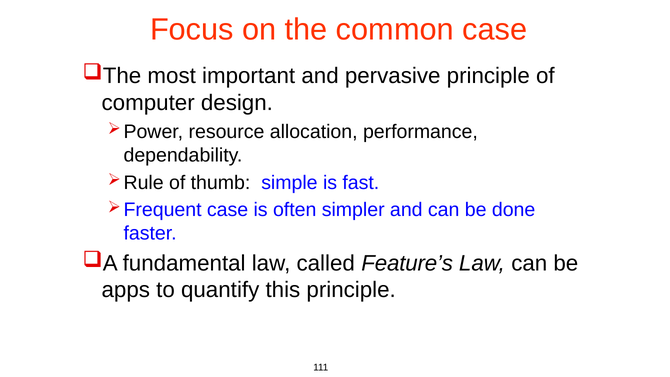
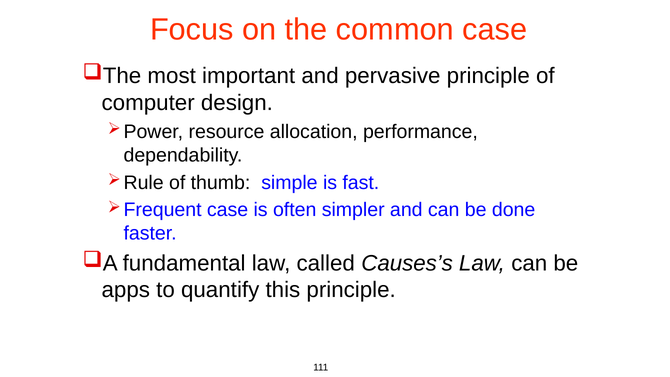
Feature’s: Feature’s -> Causes’s
